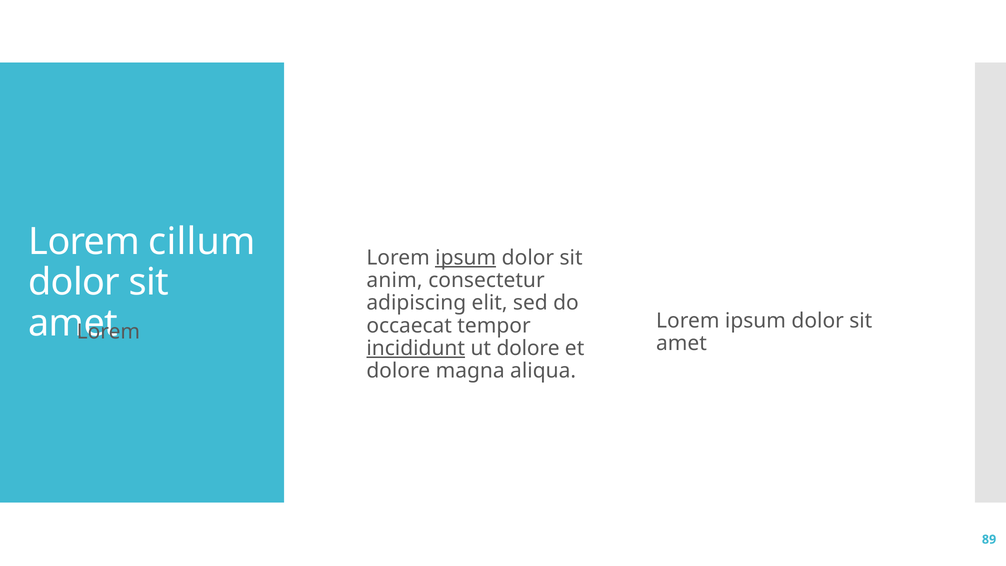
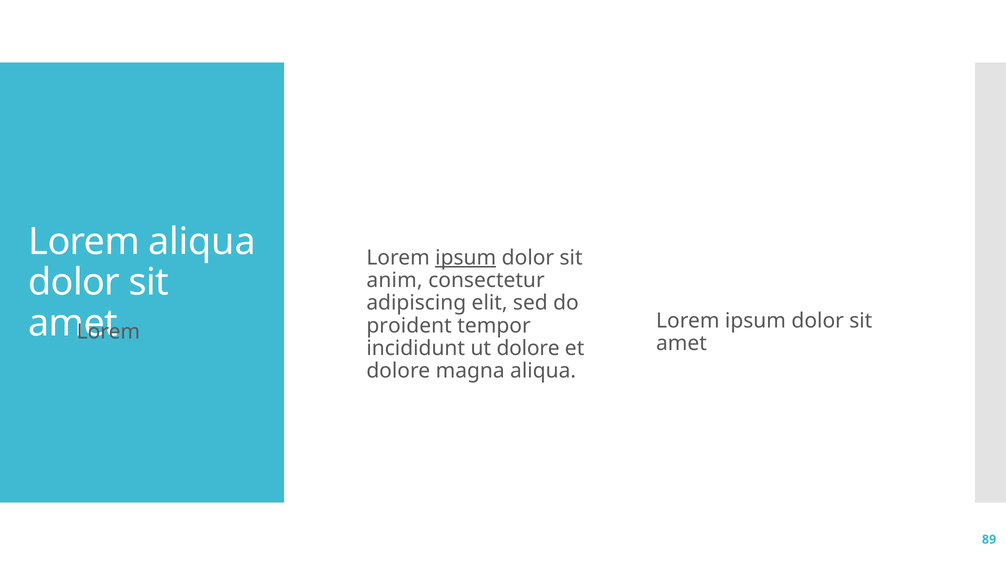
Lorem cillum: cillum -> aliqua
occaecat: occaecat -> proident
incididunt underline: present -> none
